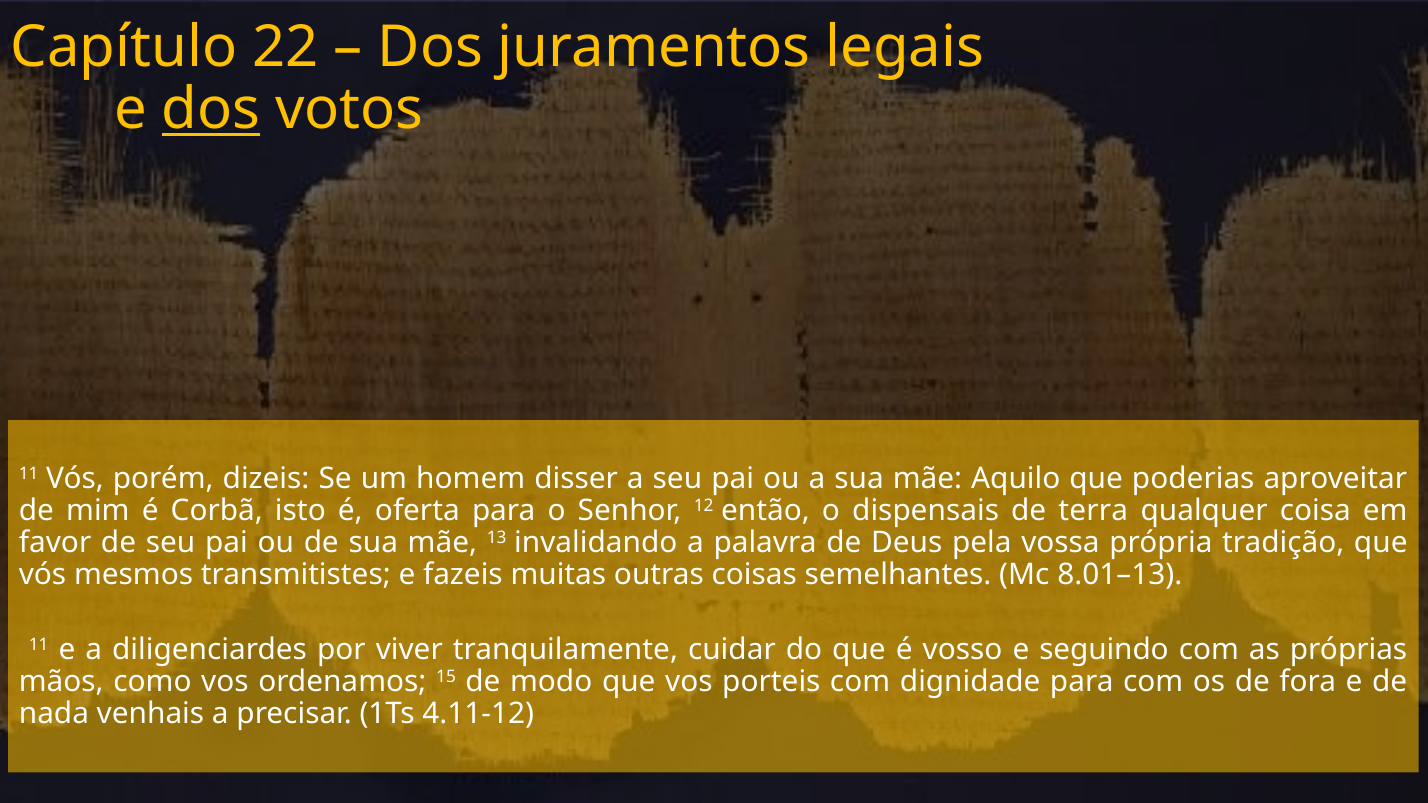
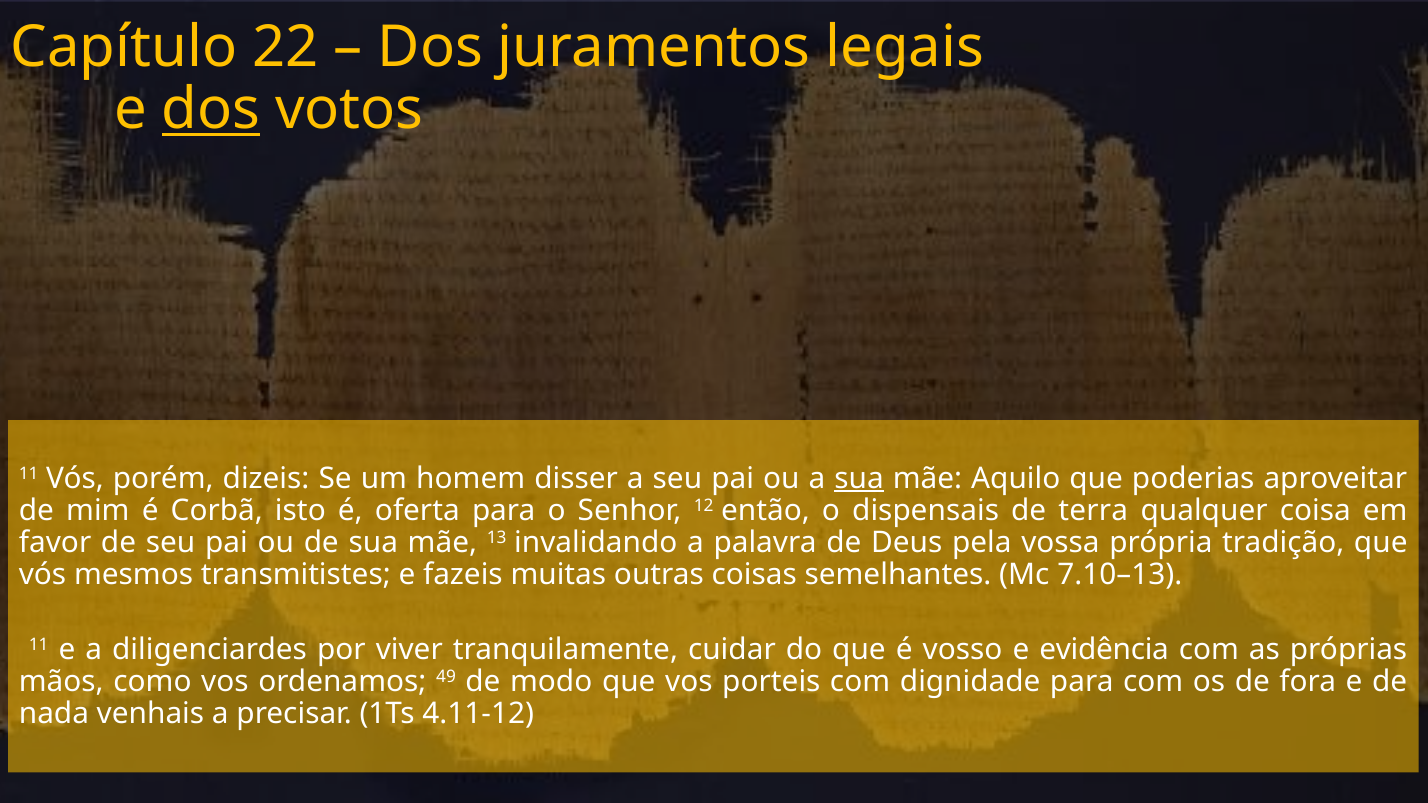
sua at (859, 479) underline: none -> present
8.01–13: 8.01–13 -> 7.10–13
seguindo: seguindo -> evidência
15: 15 -> 49
